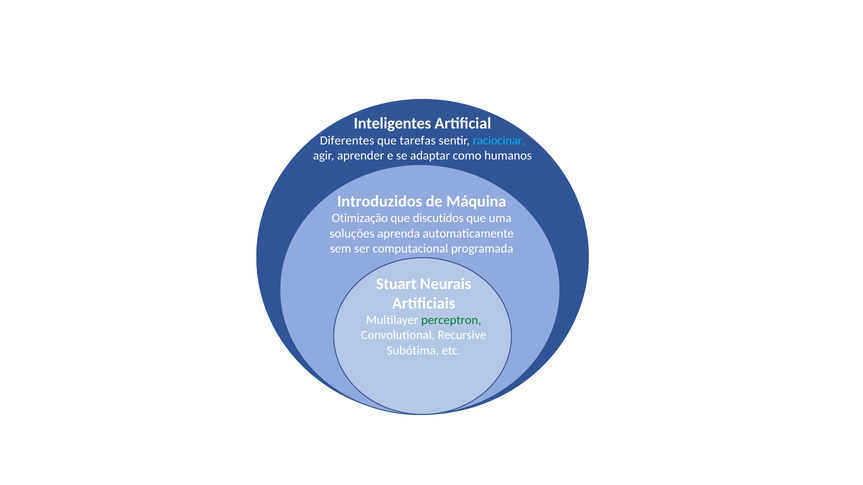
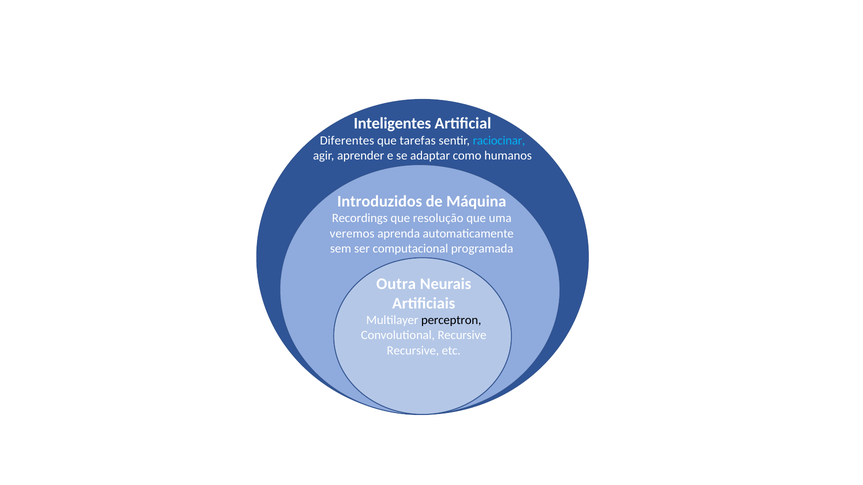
Otimização: Otimização -> Recordings
discutidos: discutidos -> resolução
soluções: soluções -> veremos
Stuart: Stuart -> Outra
perceptron colour: green -> black
Subótima at (413, 351): Subótima -> Recursive
